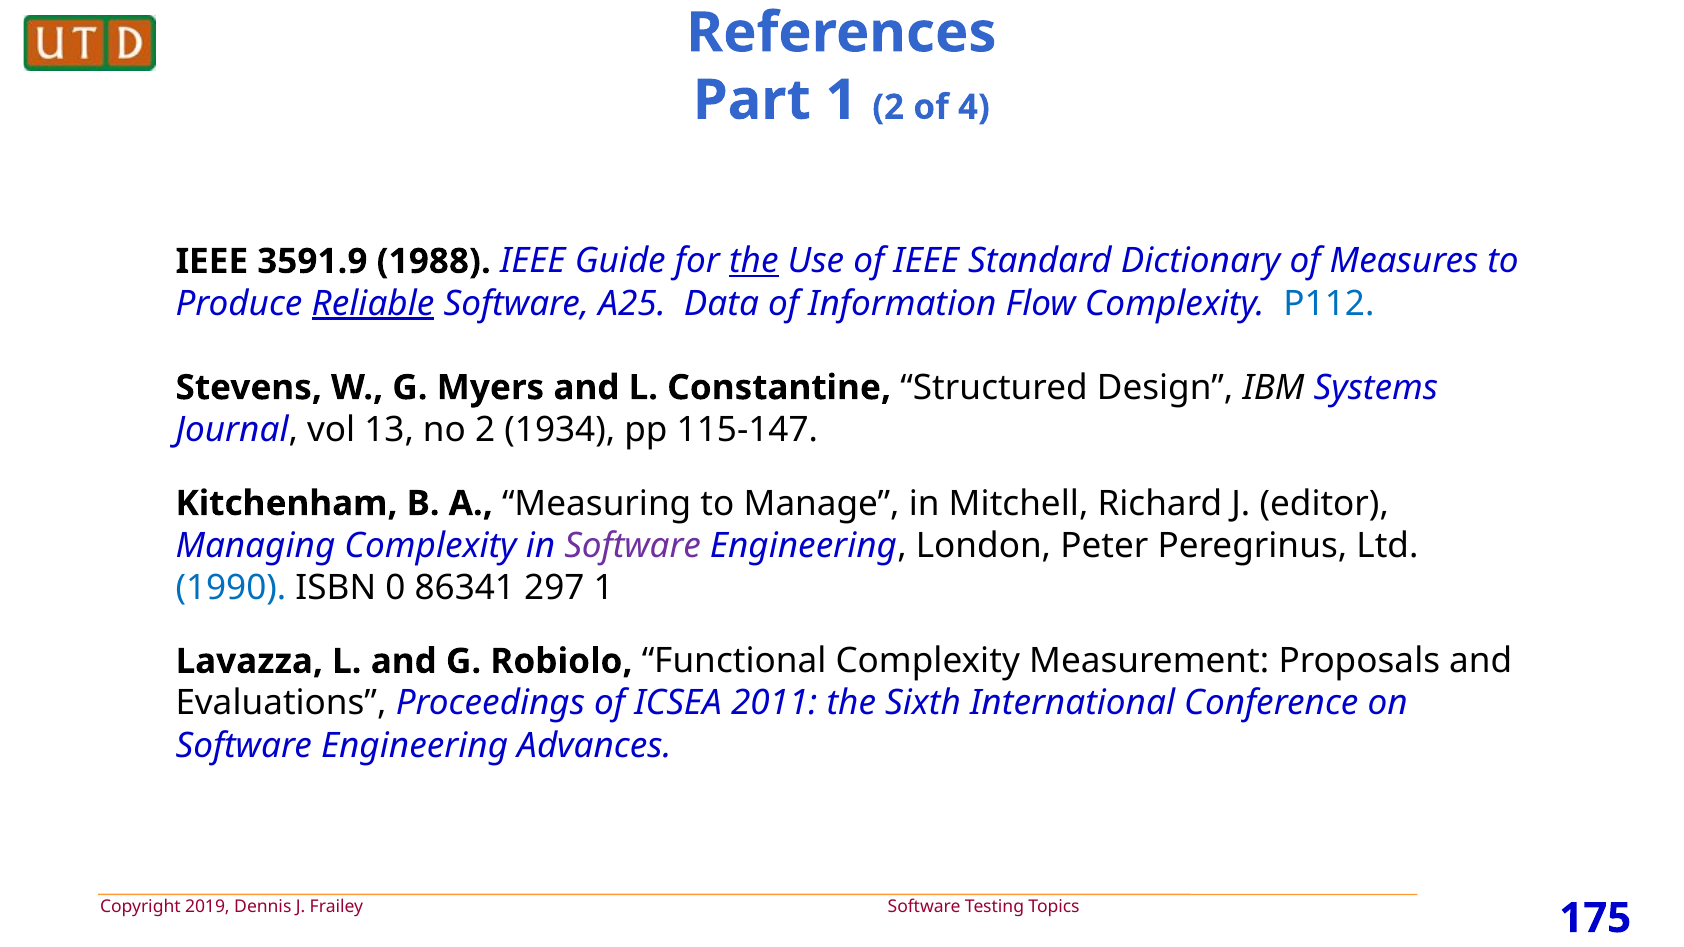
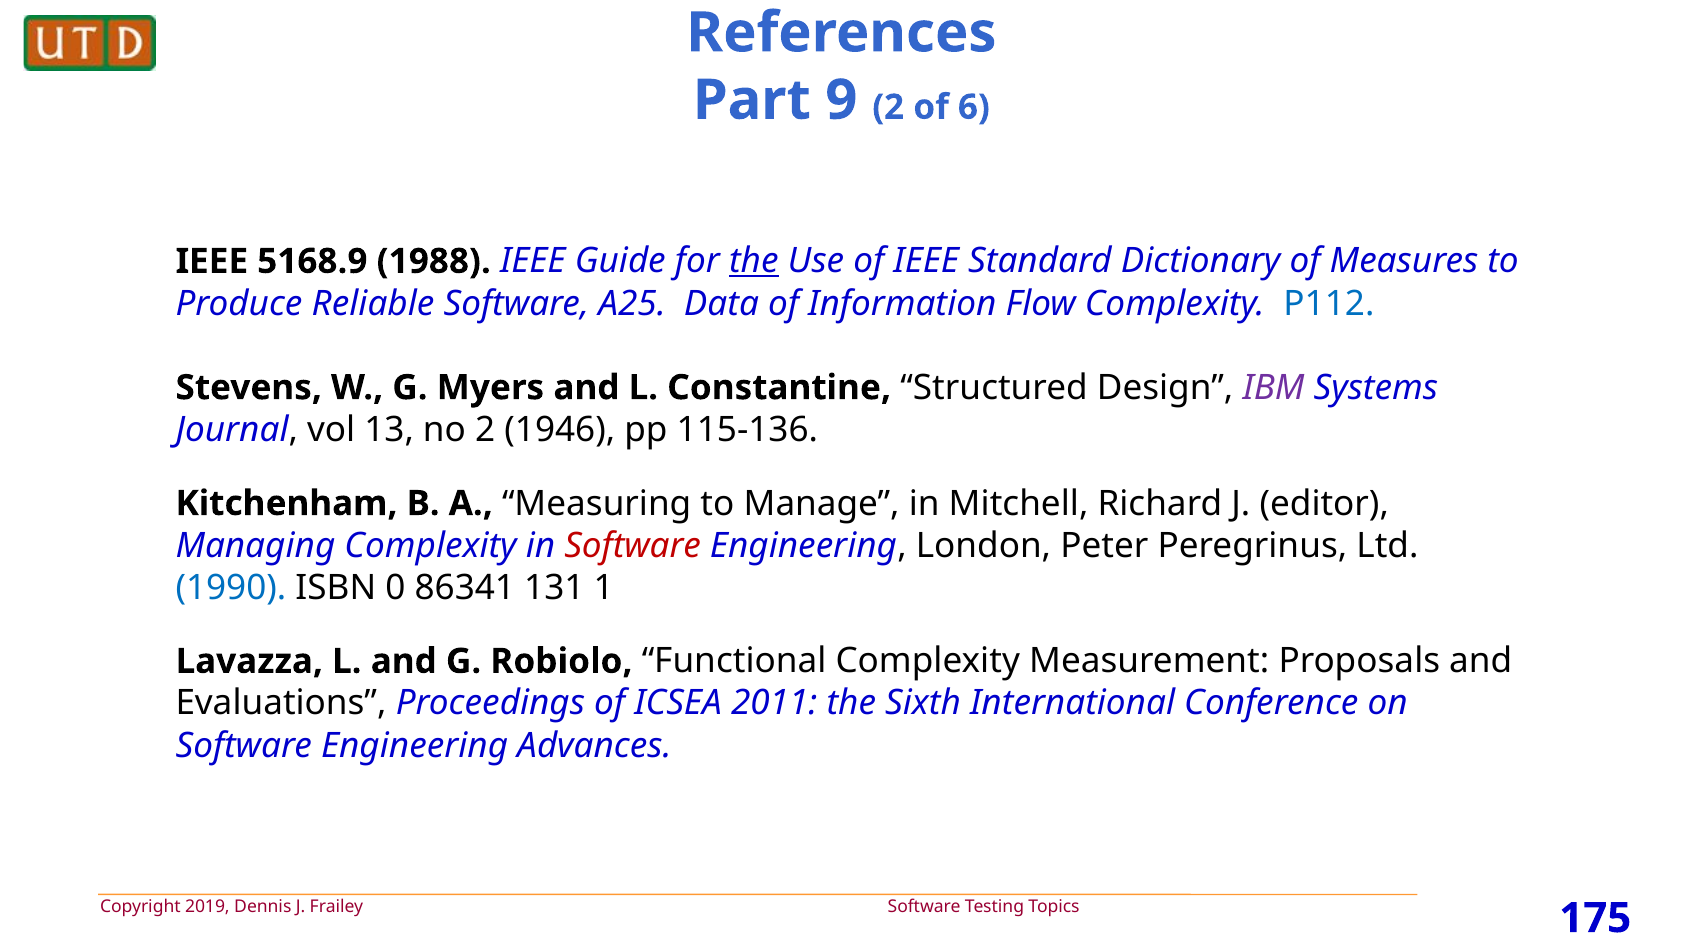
Part 1: 1 -> 9
4: 4 -> 6
3591.9: 3591.9 -> 5168.9
Reliable underline: present -> none
IBM colour: black -> purple
1934: 1934 -> 1946
115-147: 115-147 -> 115-136
Software at (633, 546) colour: purple -> red
297: 297 -> 131
